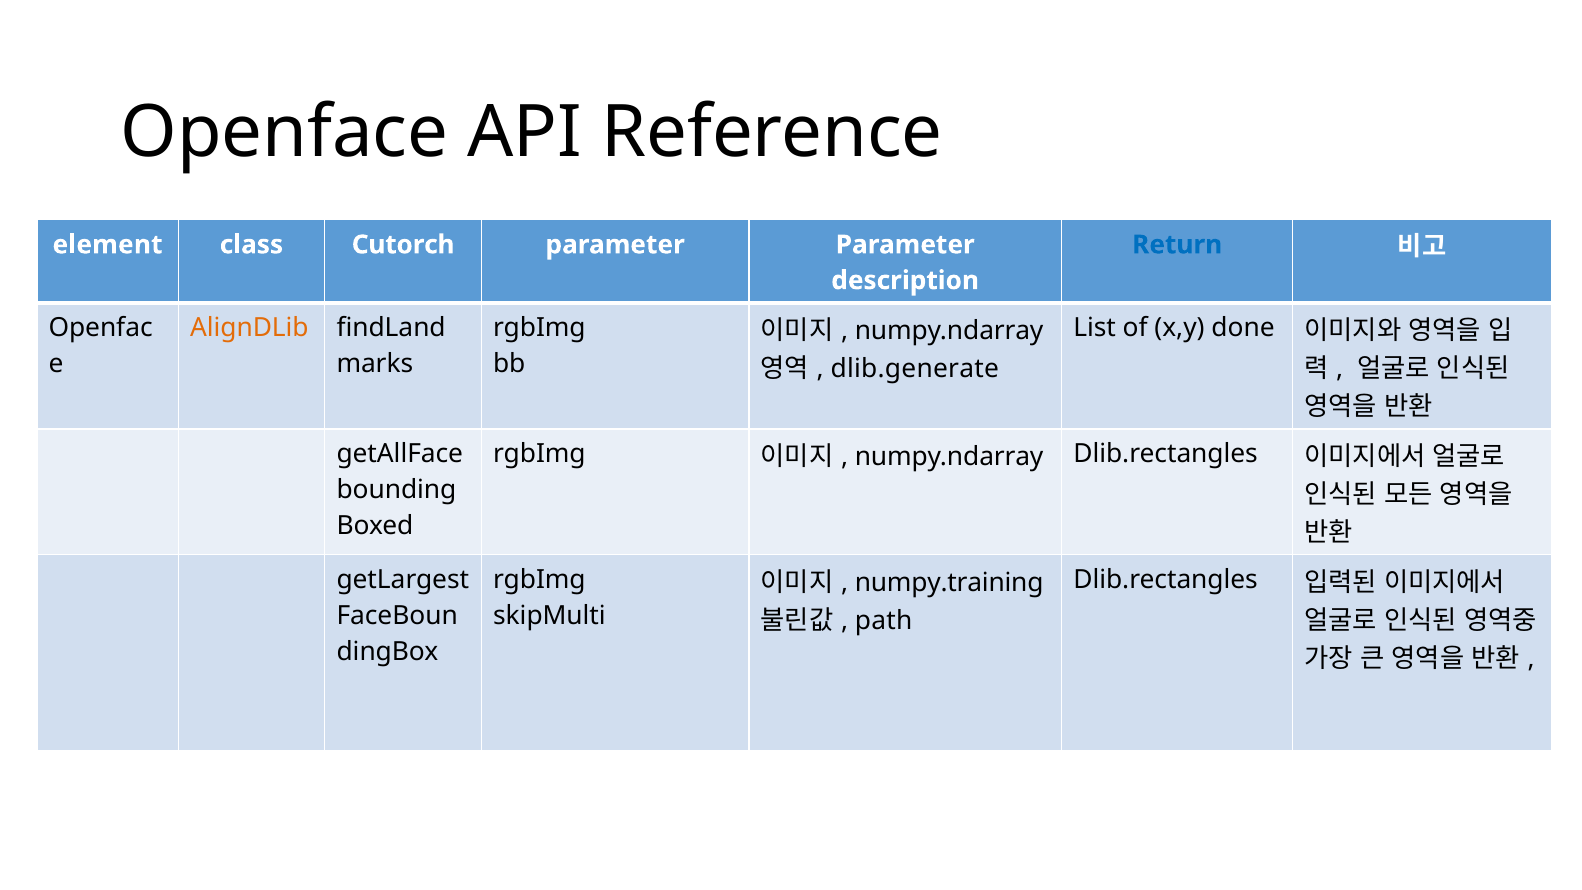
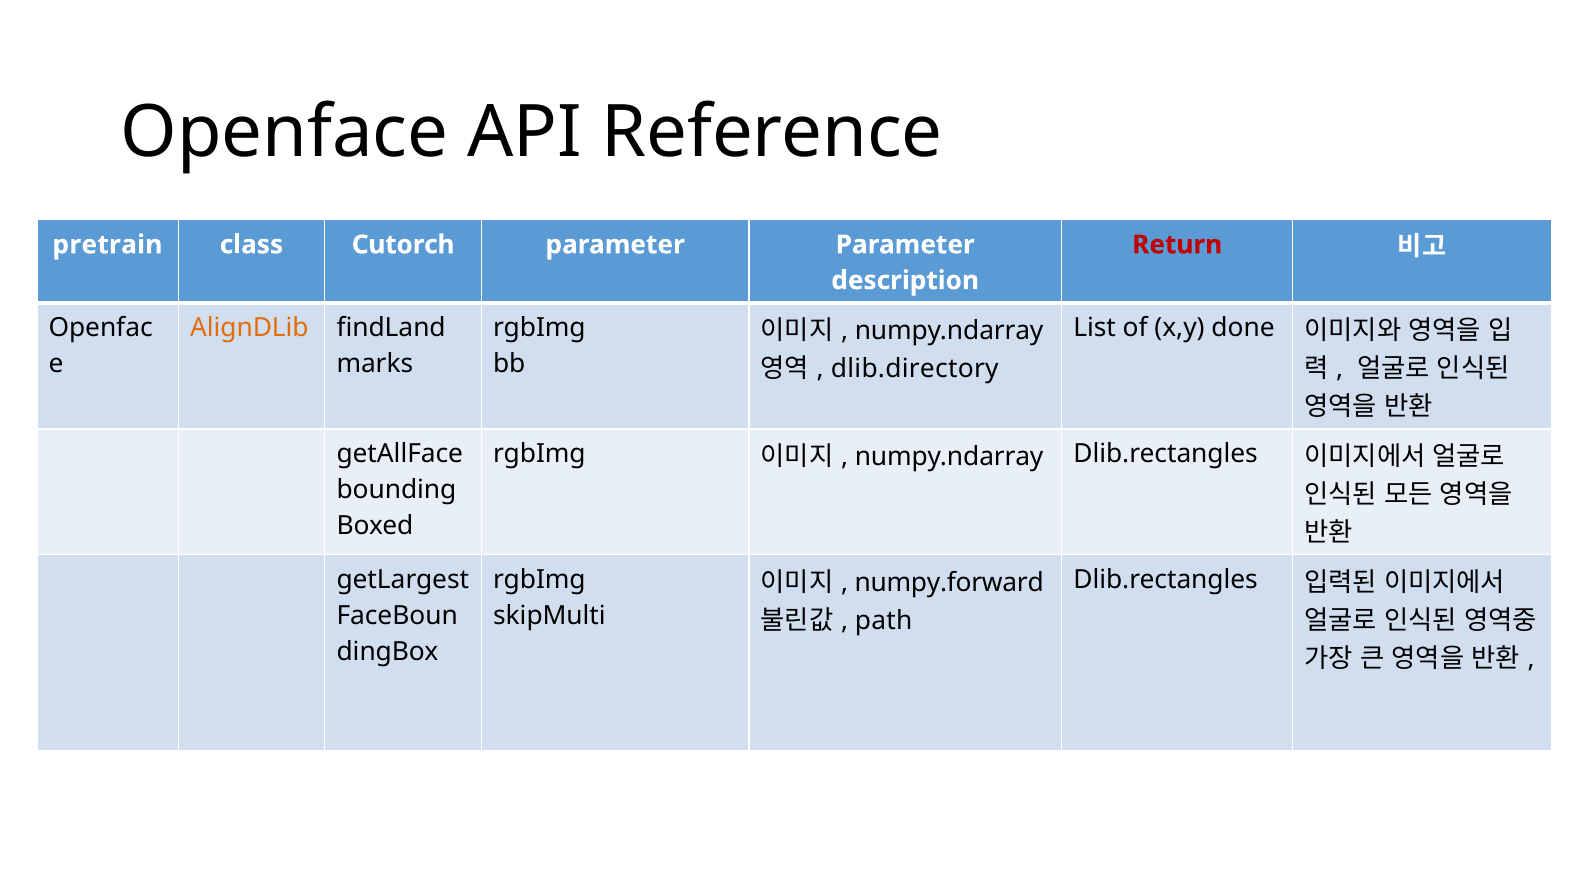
element: element -> pretrain
Return colour: blue -> red
dlib.generate: dlib.generate -> dlib.directory
numpy.training: numpy.training -> numpy.forward
